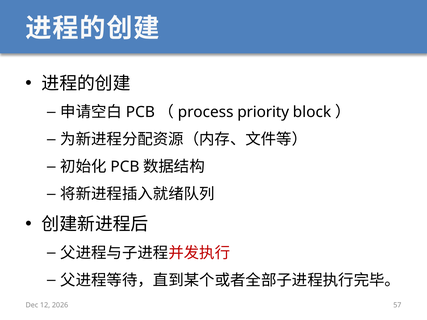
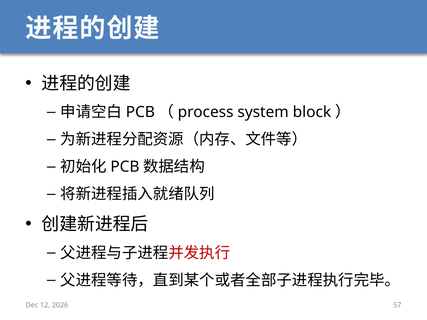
priority: priority -> system
